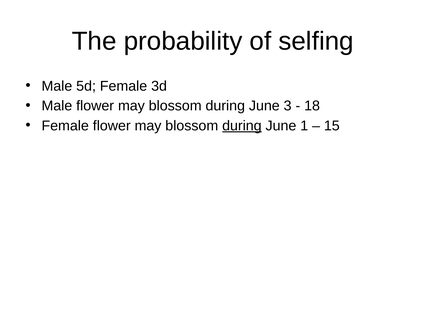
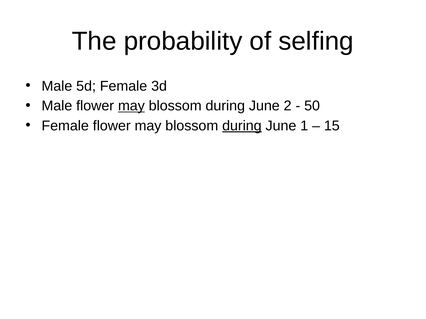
may at (131, 106) underline: none -> present
3: 3 -> 2
18: 18 -> 50
